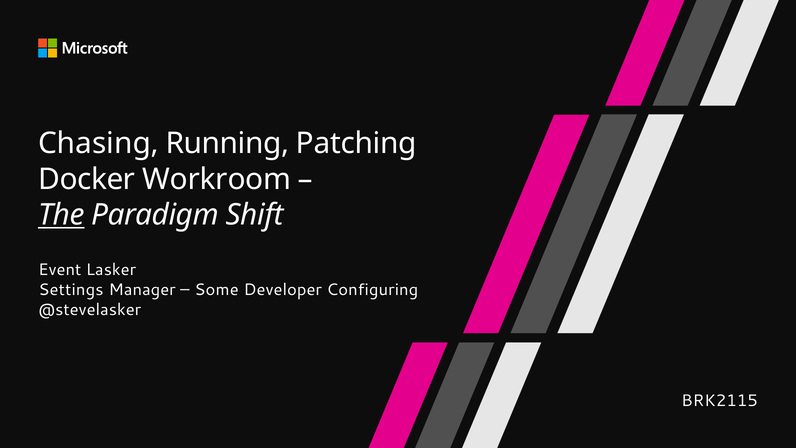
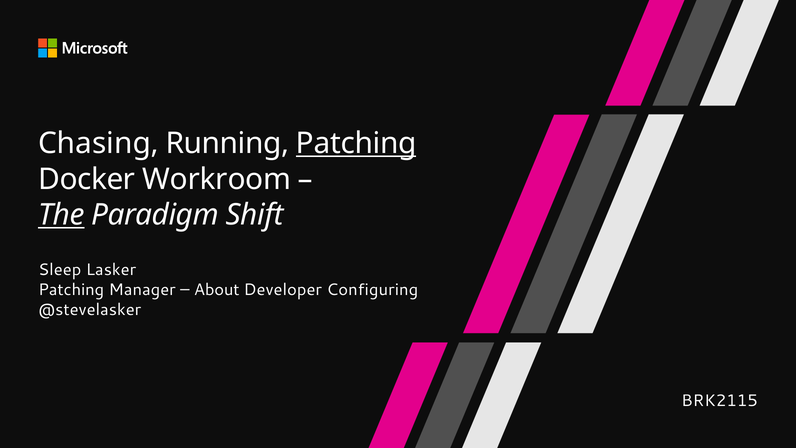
Patching at (356, 143) underline: none -> present
Event: Event -> Sleep
Settings at (71, 290): Settings -> Patching
Some: Some -> About
